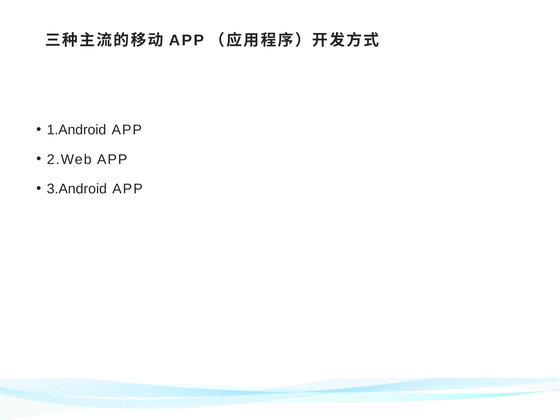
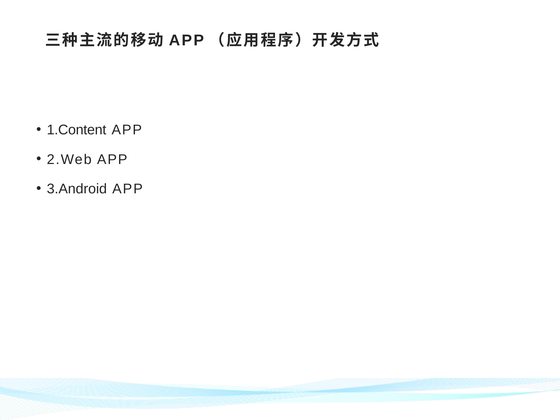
1.Android: 1.Android -> 1.Content
